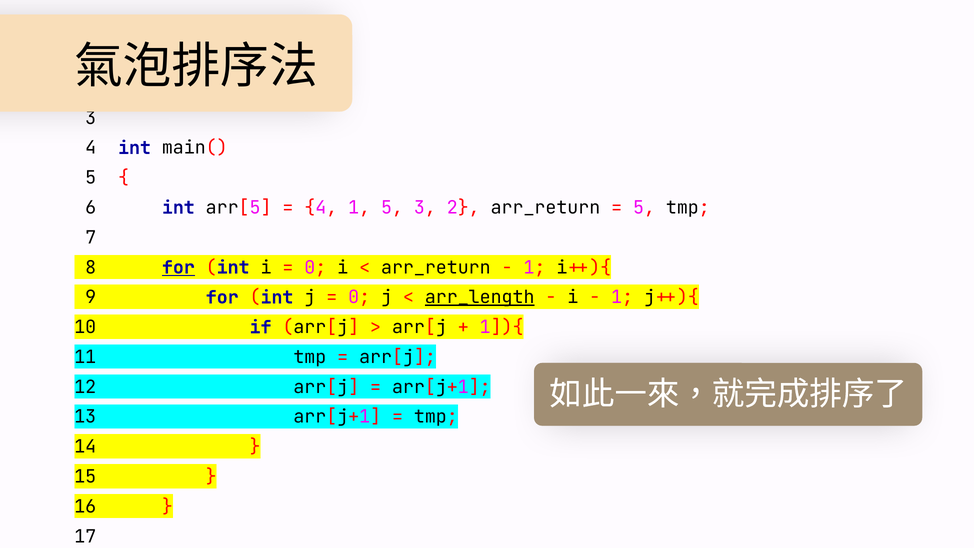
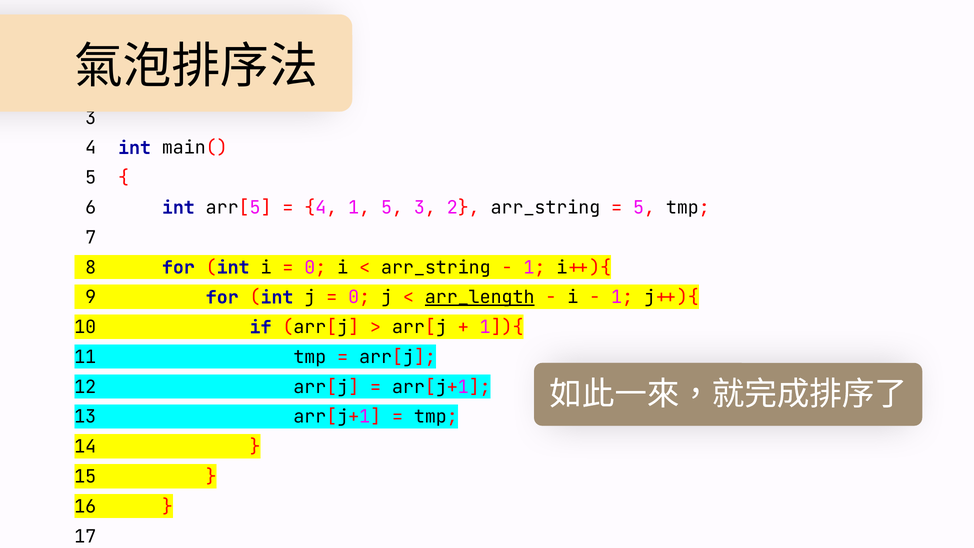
2 arr_return: arr_return -> arr_string
for at (178, 267) underline: present -> none
arr_return at (436, 267): arr_return -> arr_string
